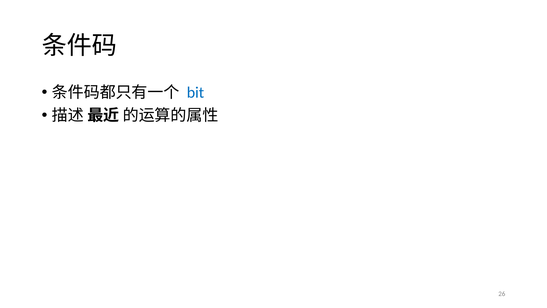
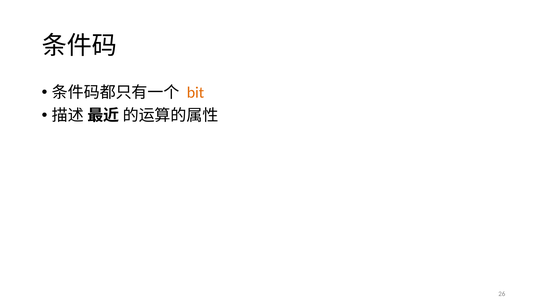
bit colour: blue -> orange
